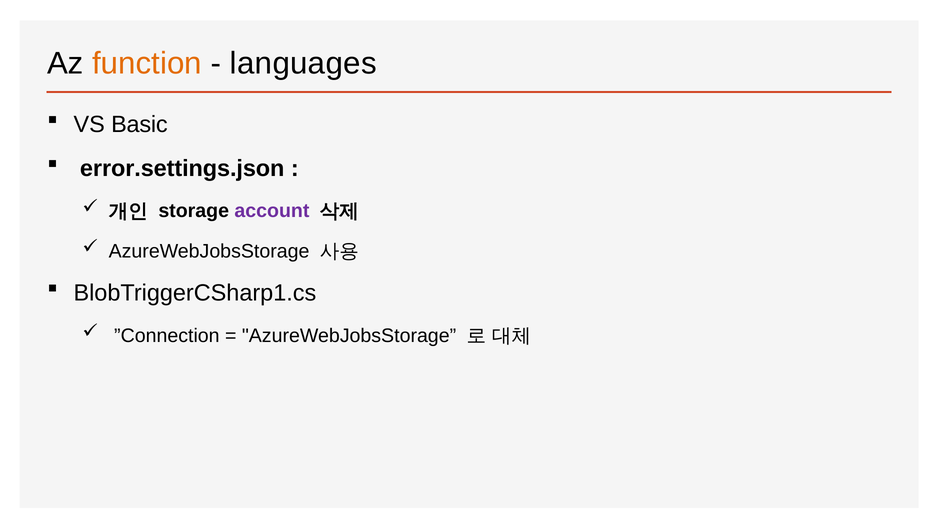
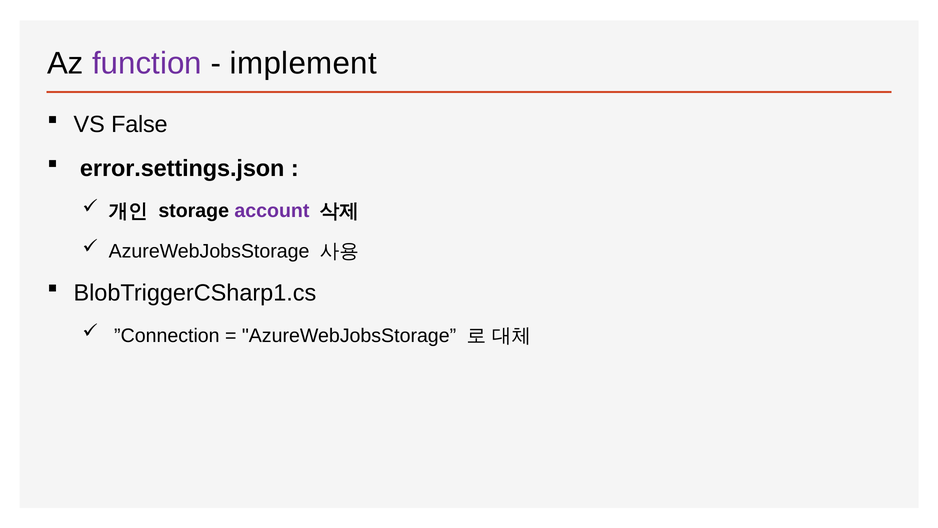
function colour: orange -> purple
languages: languages -> implement
Basic: Basic -> False
